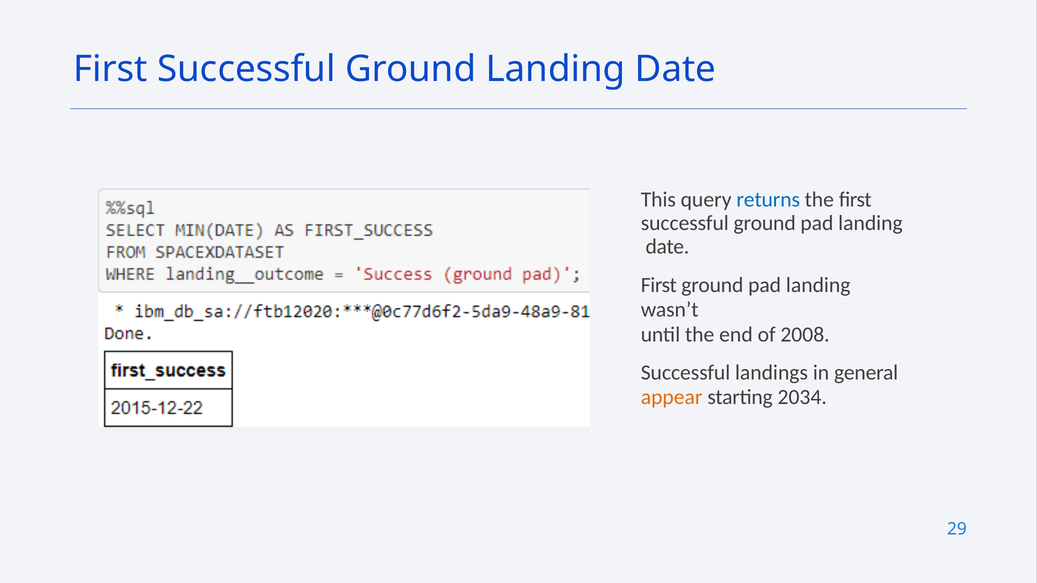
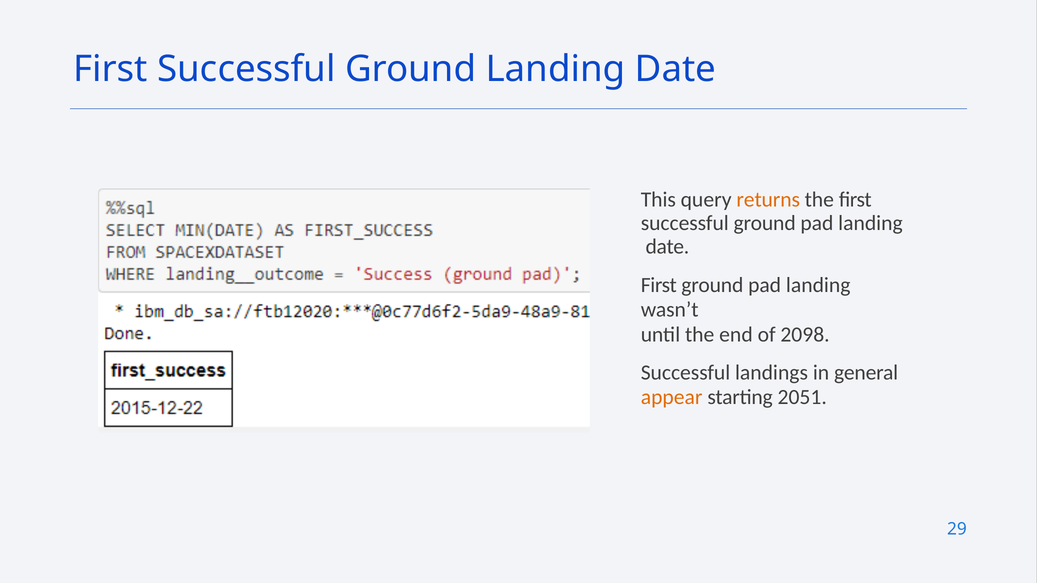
returns colour: blue -> orange
2008: 2008 -> 2098
2034: 2034 -> 2051
